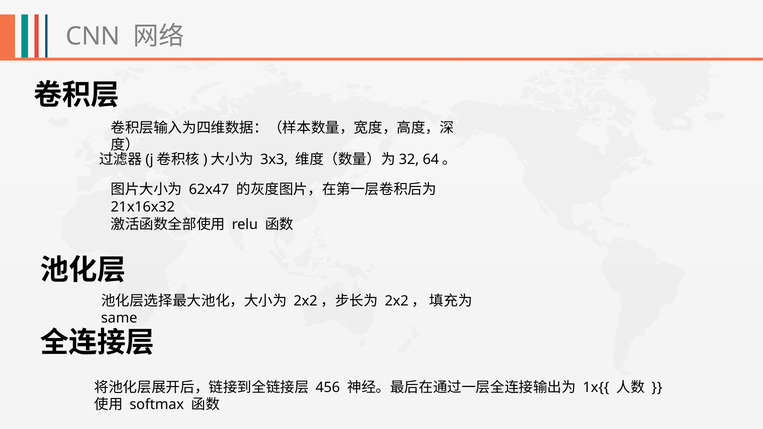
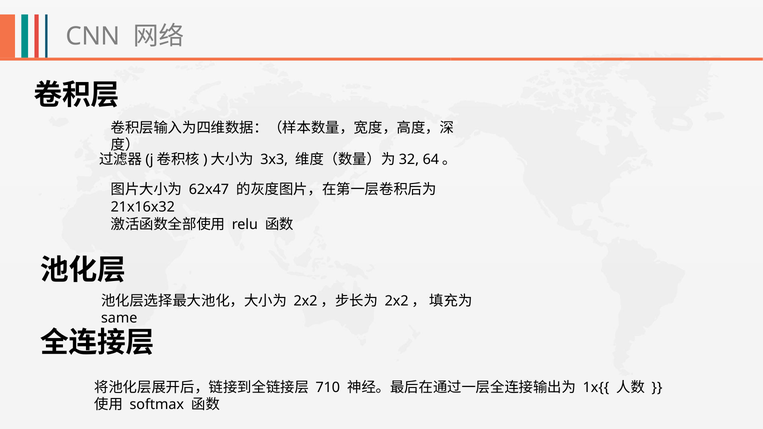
456: 456 -> 710
